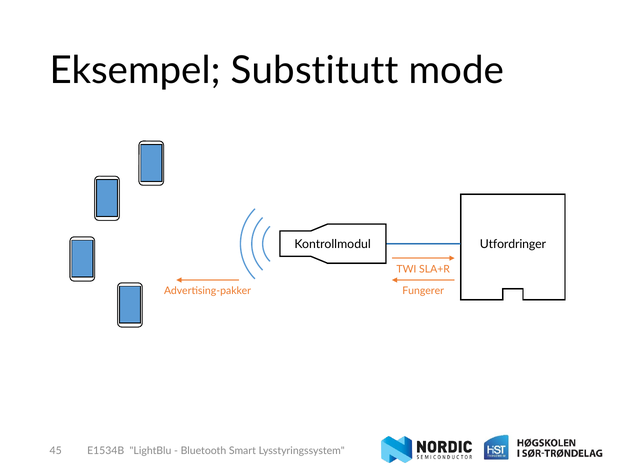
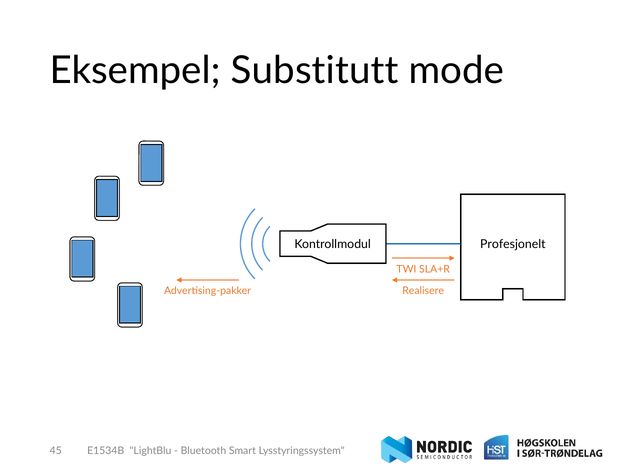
Utfordringer: Utfordringer -> Profesjonelt
Fungerer: Fungerer -> Realisere
